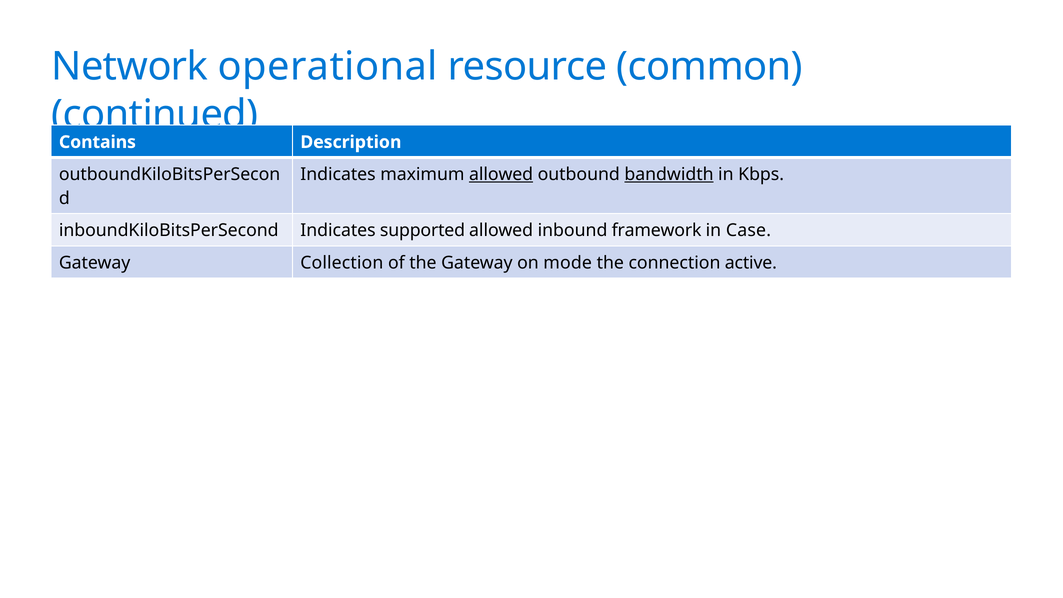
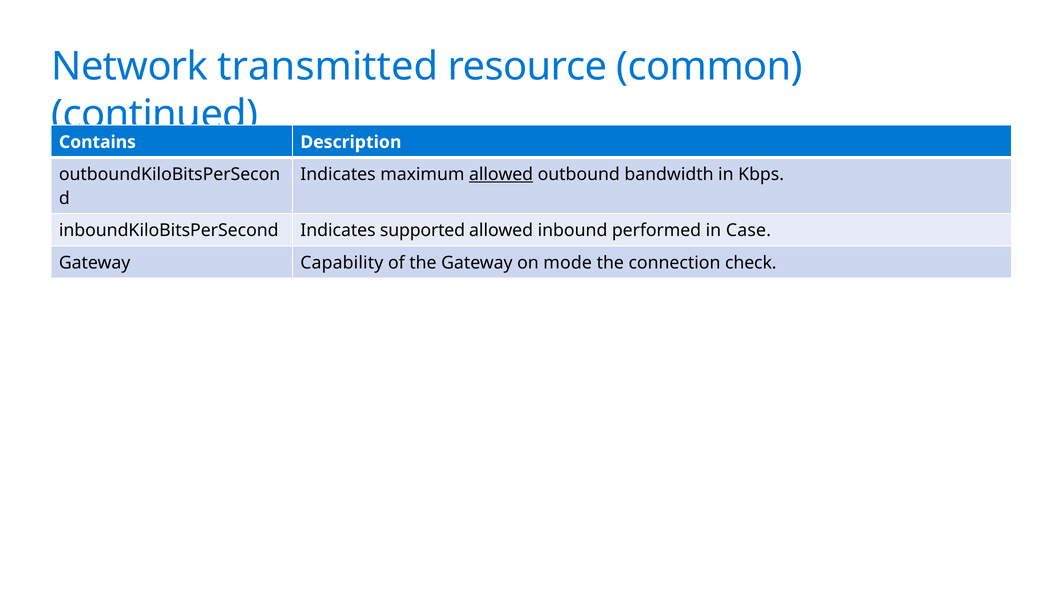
operational: operational -> transmitted
bandwidth underline: present -> none
framework: framework -> performed
Collection: Collection -> Capability
active: active -> check
